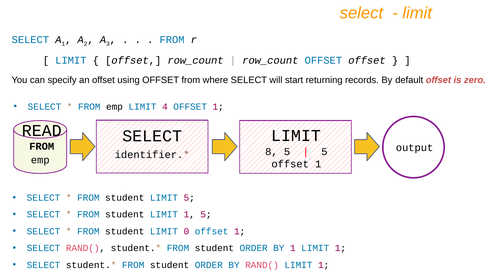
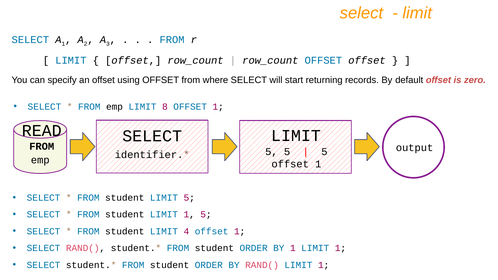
4: 4 -> 8
8 at (271, 152): 8 -> 5
0: 0 -> 4
